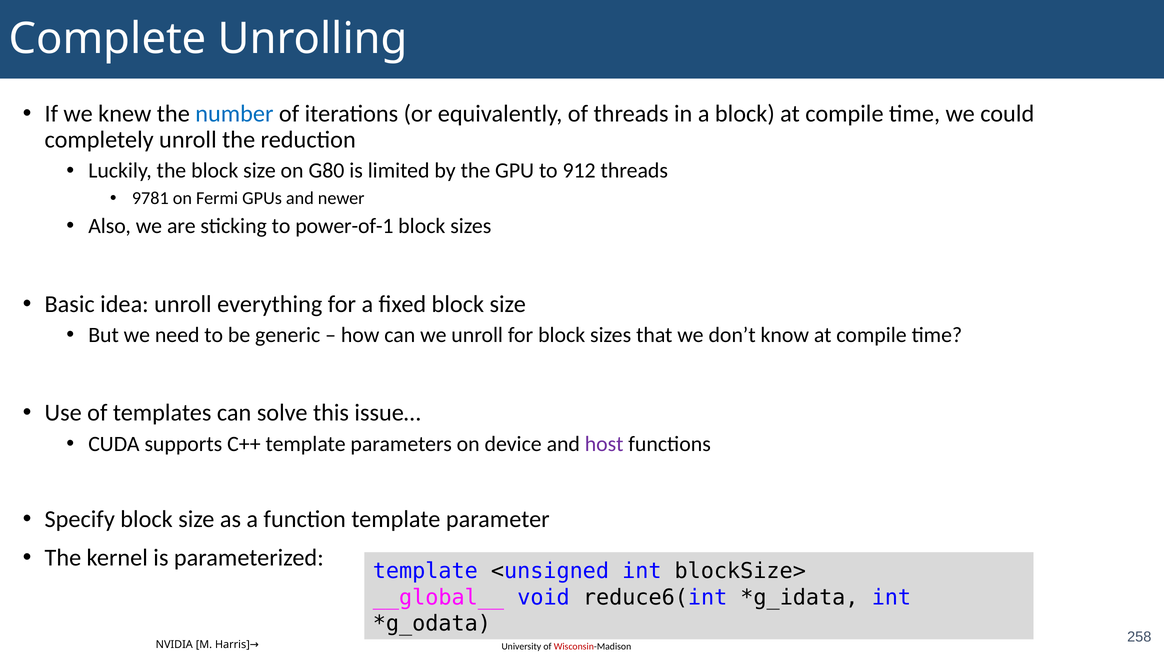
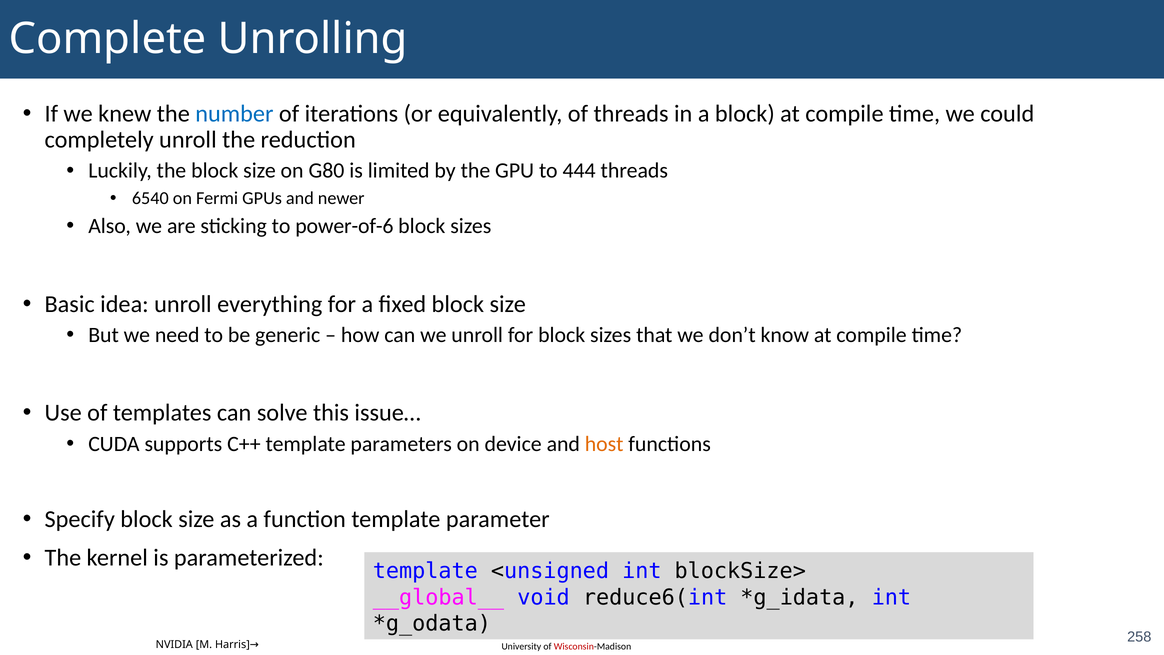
912: 912 -> 444
9781: 9781 -> 6540
power-of-1: power-of-1 -> power-of-6
host colour: purple -> orange
